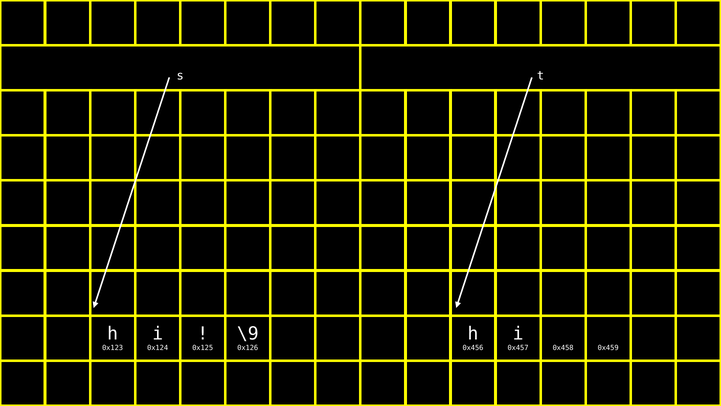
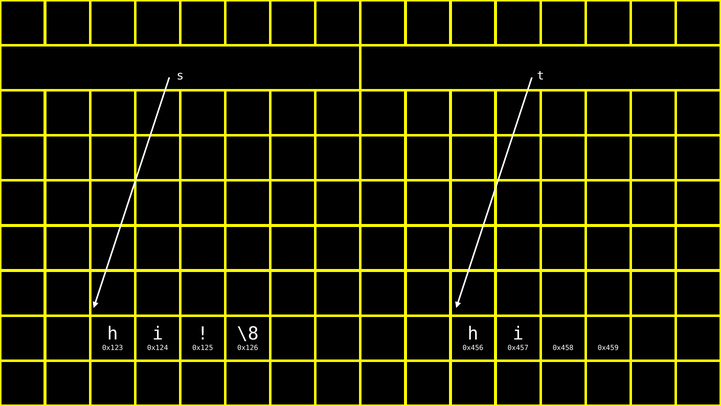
\9: \9 -> \8
